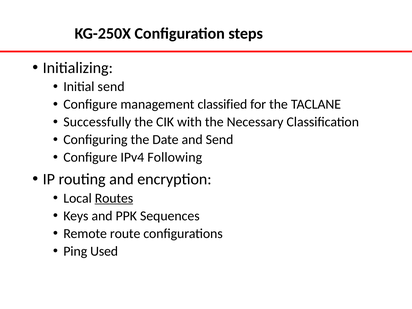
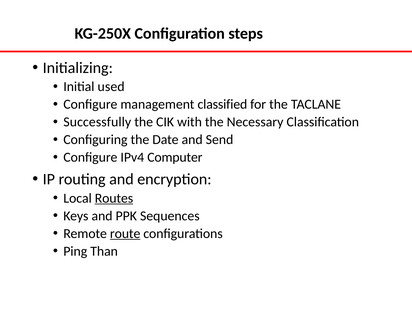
Initial send: send -> used
Following: Following -> Computer
route underline: none -> present
Used: Used -> Than
